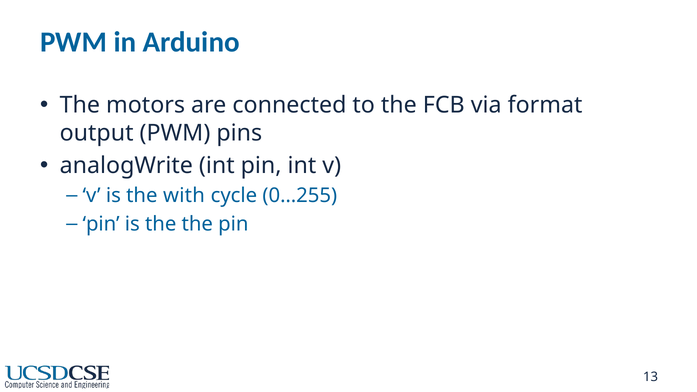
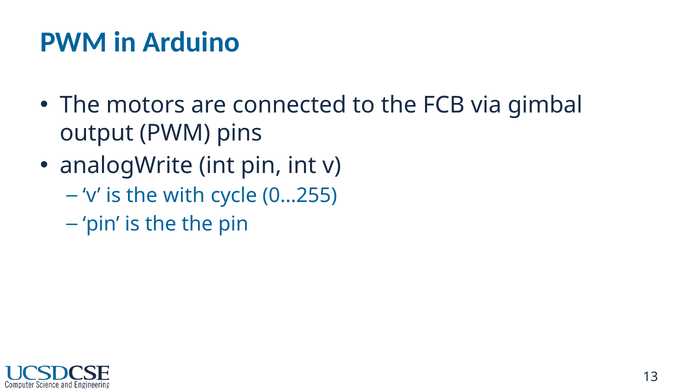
format: format -> gimbal
